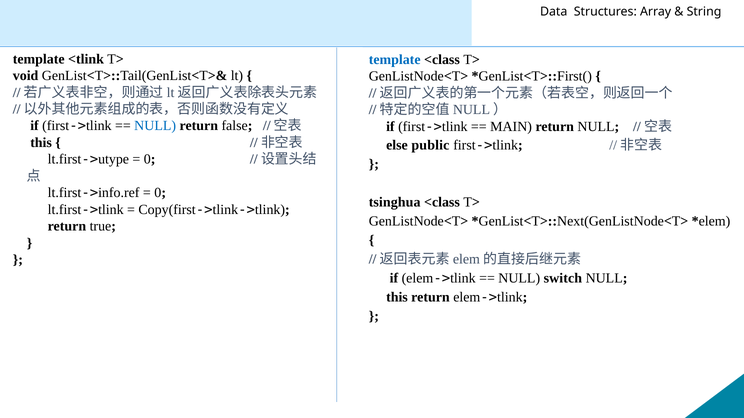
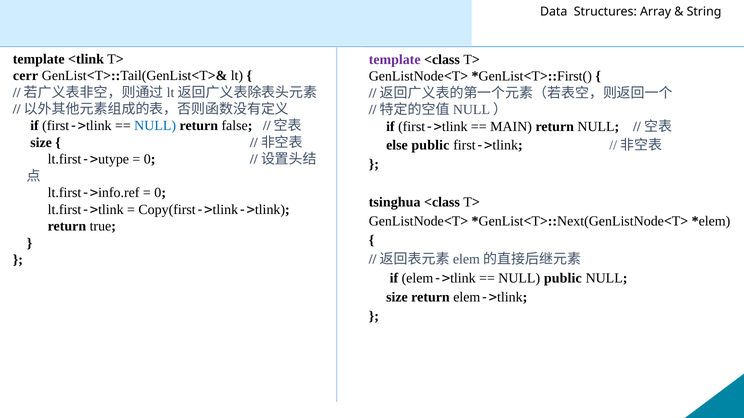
template at (395, 60) colour: blue -> purple
void: void -> cerr
this at (41, 143): this -> size
NULL switch: switch -> public
this at (397, 297): this -> size
